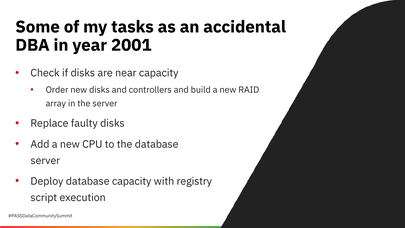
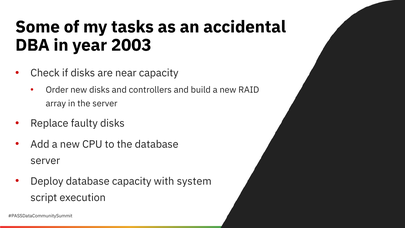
2001: 2001 -> 2003
registry: registry -> system
